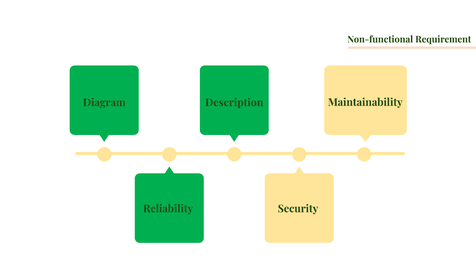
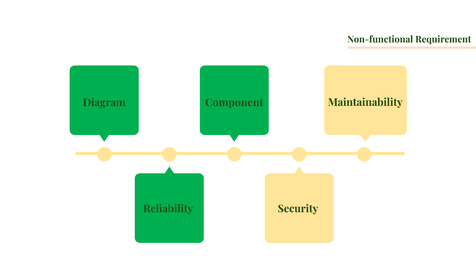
Description: Description -> Component
